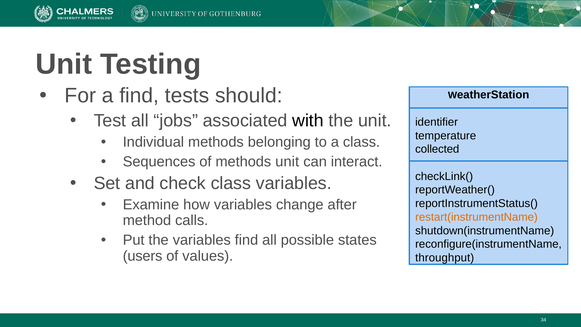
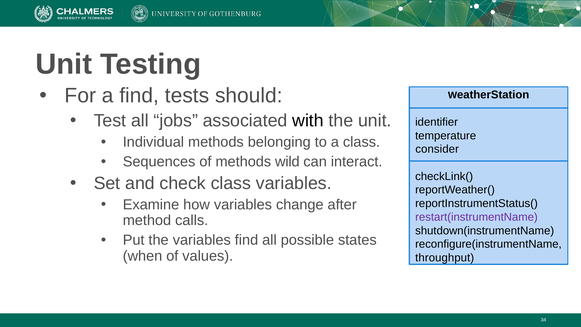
collected: collected -> consider
methods unit: unit -> wild
restart(instrumentName colour: orange -> purple
users: users -> when
